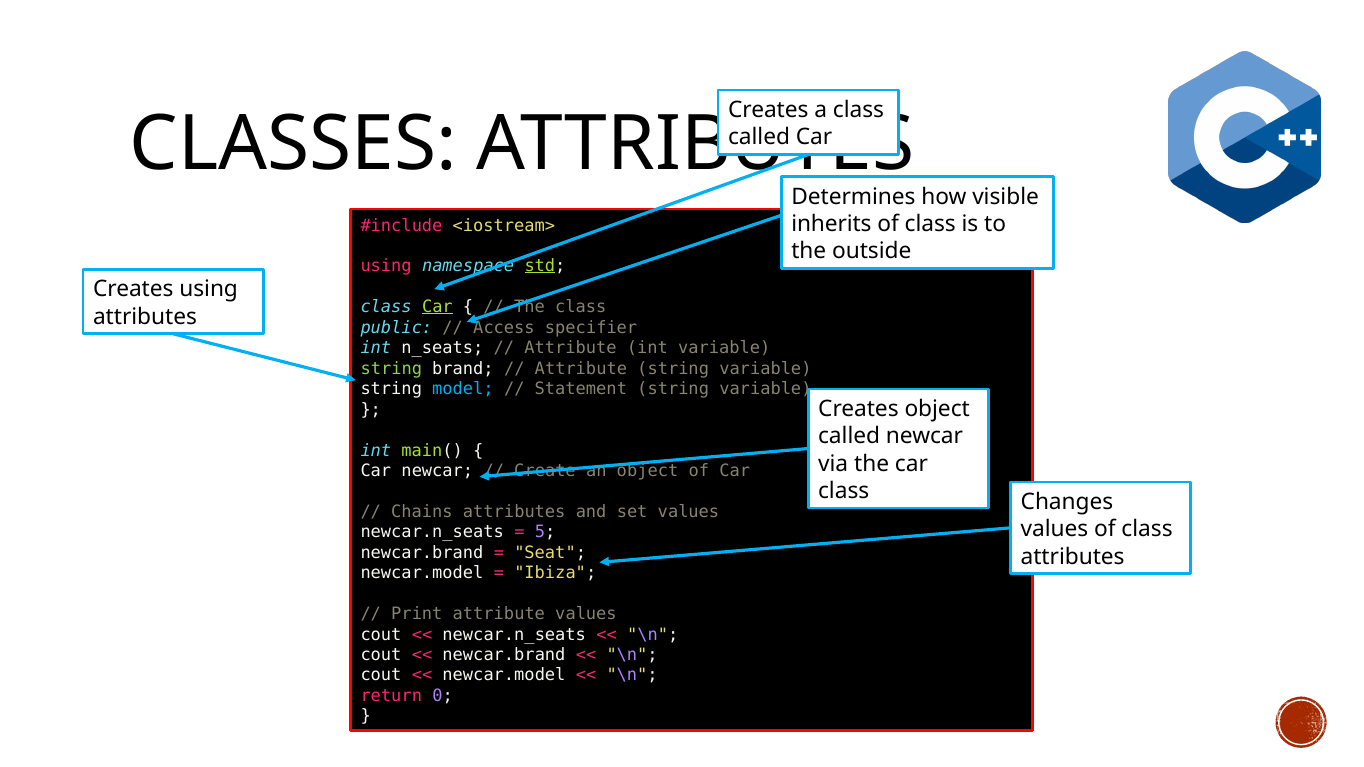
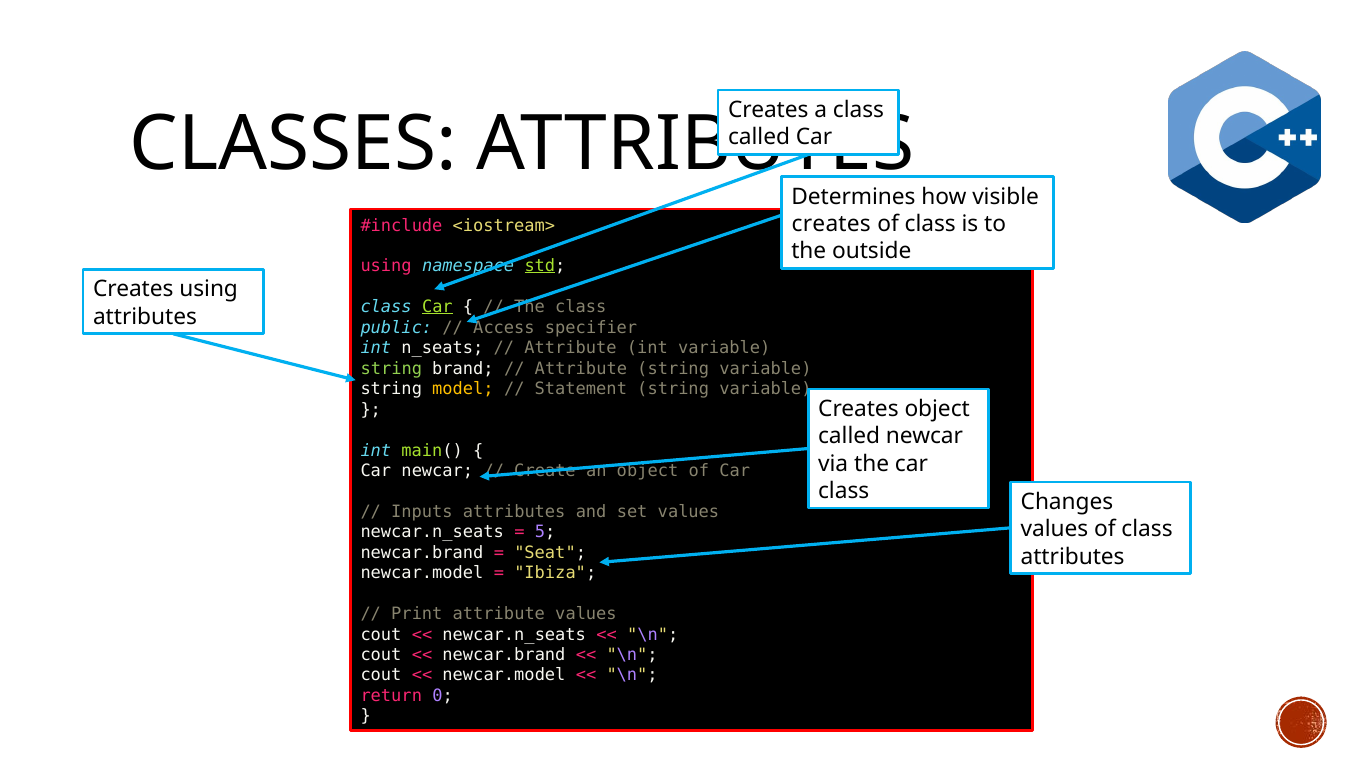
inherits at (831, 224): inherits -> creates
model colour: light blue -> yellow
Chains: Chains -> Inputs
